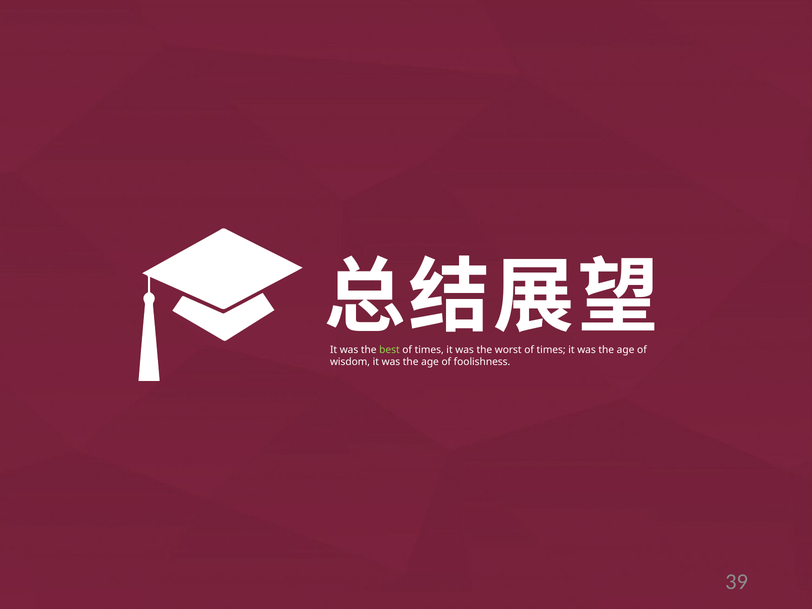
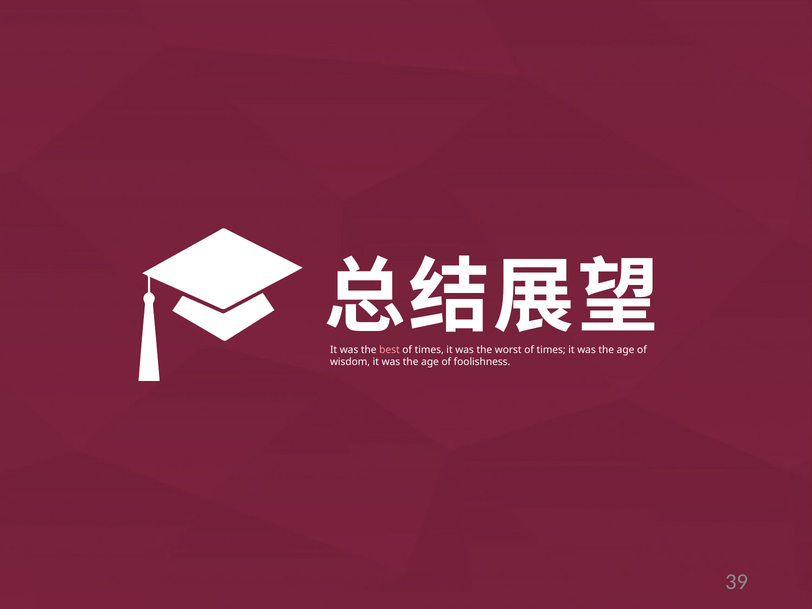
best colour: light green -> pink
